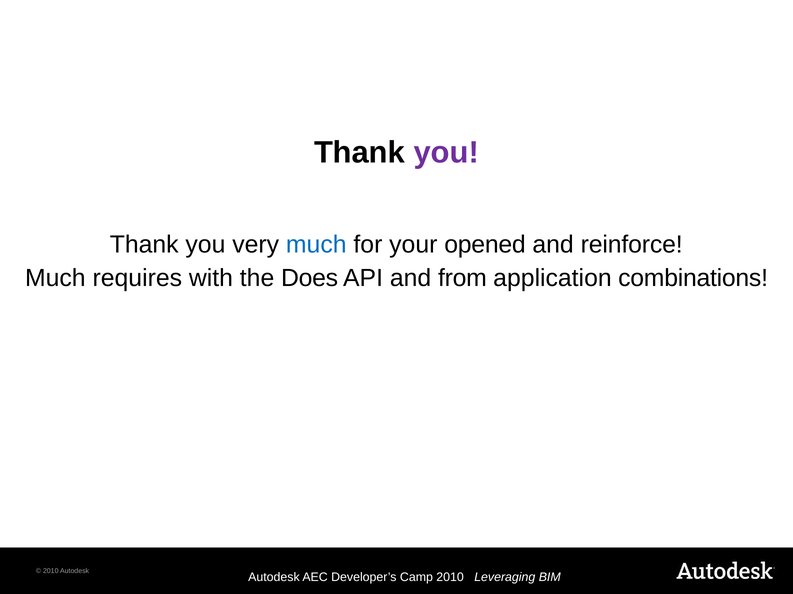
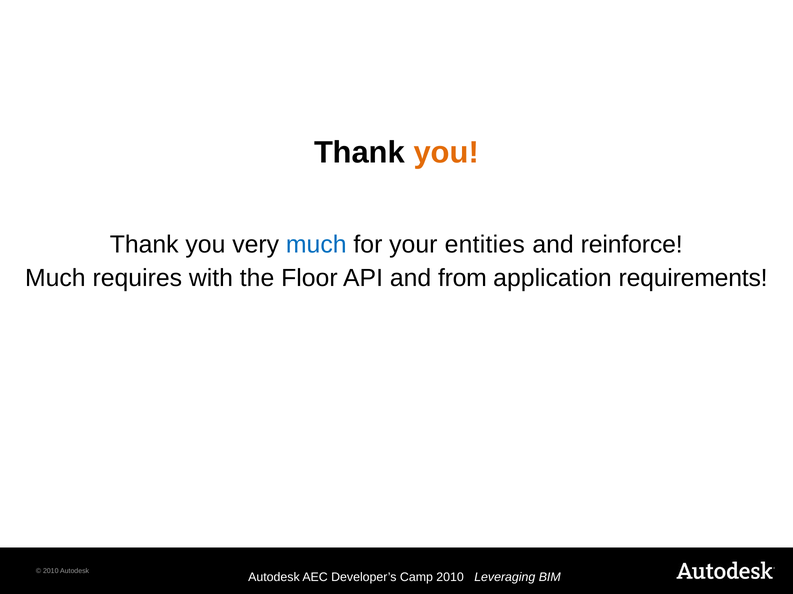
you at (446, 153) colour: purple -> orange
opened: opened -> entities
Does: Does -> Floor
combinations: combinations -> requirements
